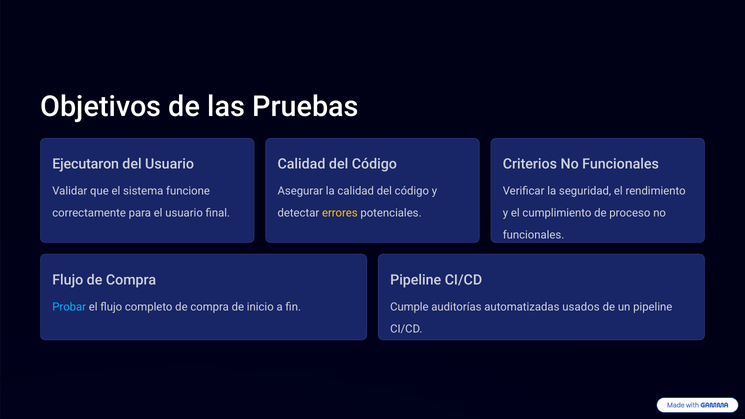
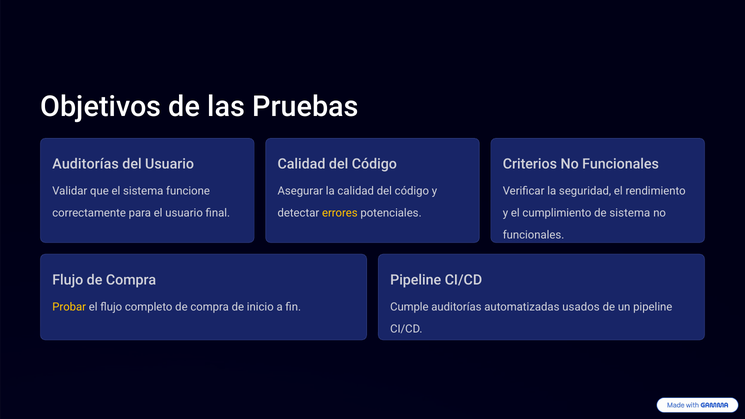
Ejecutaron at (86, 164): Ejecutaron -> Auditorías
de proceso: proceso -> sistema
Probar colour: light blue -> yellow
